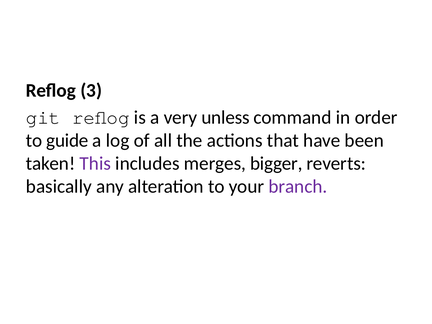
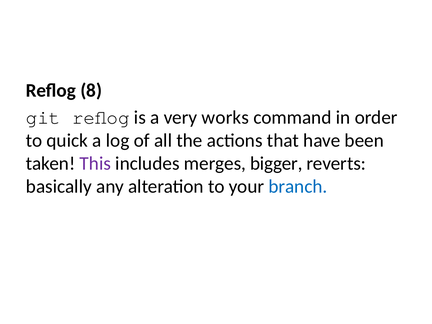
3: 3 -> 8
unless: unless -> works
guide: guide -> quick
branch colour: purple -> blue
